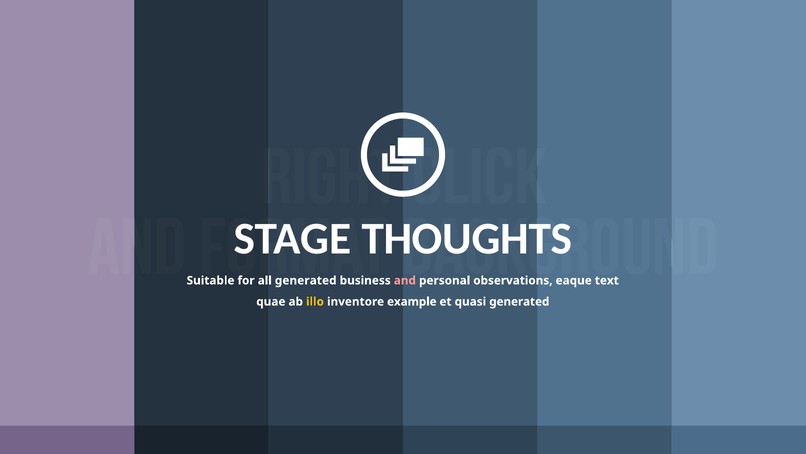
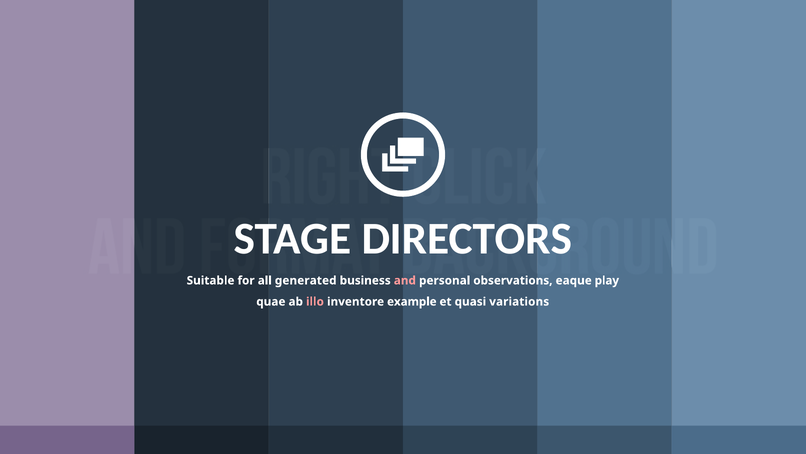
THOUGHTS: THOUGHTS -> DIRECTORS
text: text -> play
illo colour: yellow -> pink
quasi generated: generated -> variations
